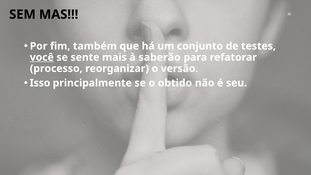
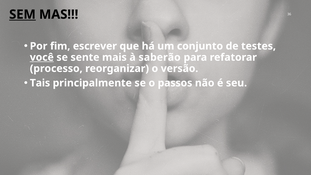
SEM underline: none -> present
também: também -> escrever
Isso: Isso -> Tais
obtido: obtido -> passos
